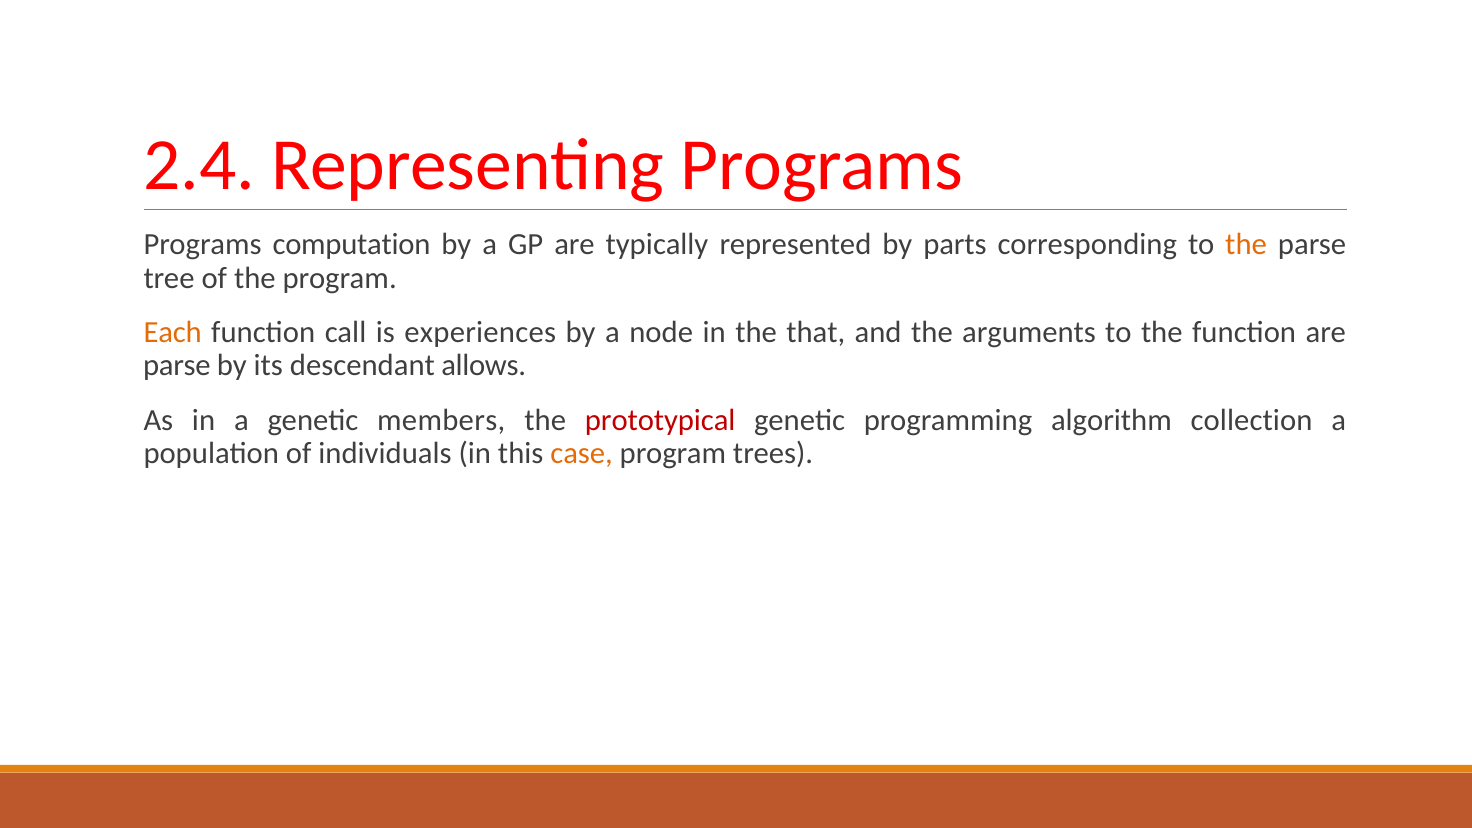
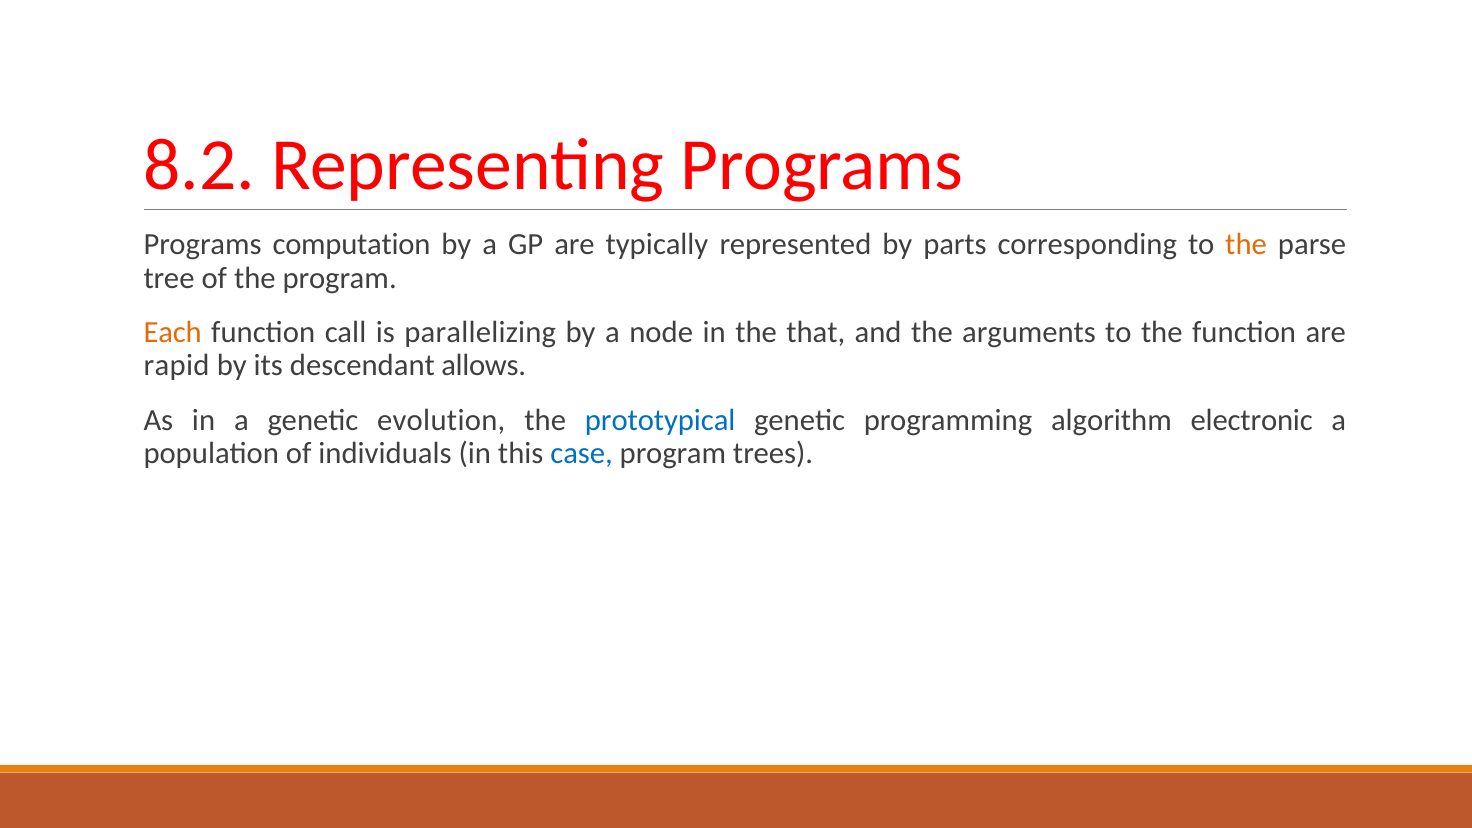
2.4: 2.4 -> 8.2
experiences: experiences -> parallelizing
parse at (177, 366): parse -> rapid
members: members -> evolution
prototypical colour: red -> blue
collection: collection -> electronic
case colour: orange -> blue
